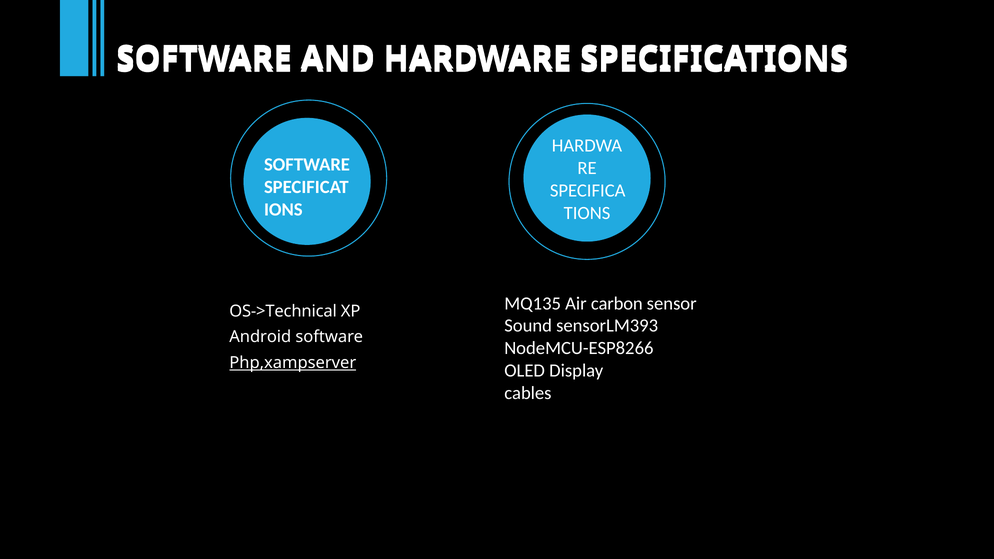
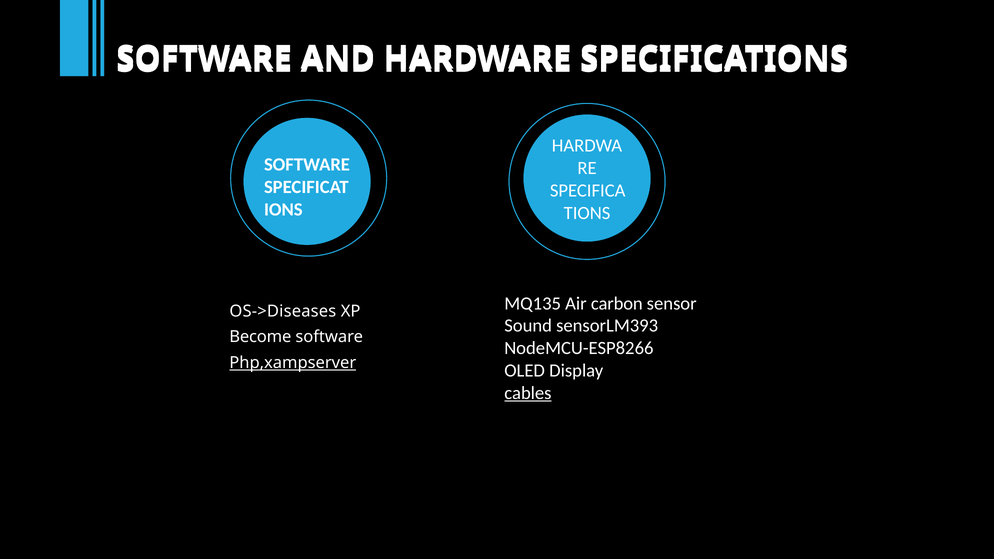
OS->Technical: OS->Technical -> OS->Diseases
Android: Android -> Become
cables underline: none -> present
